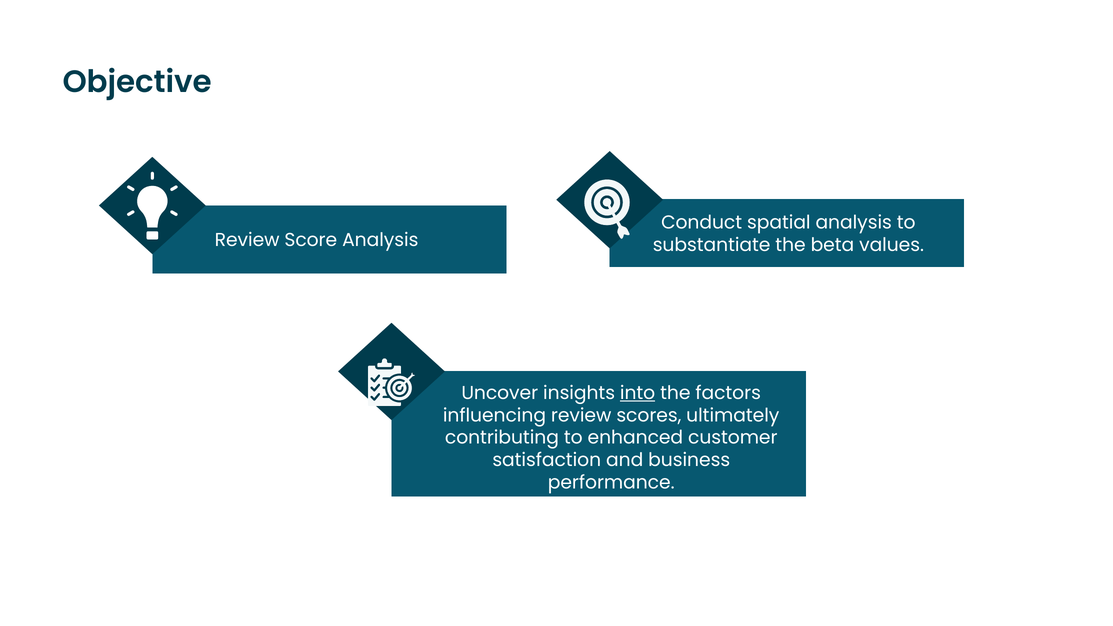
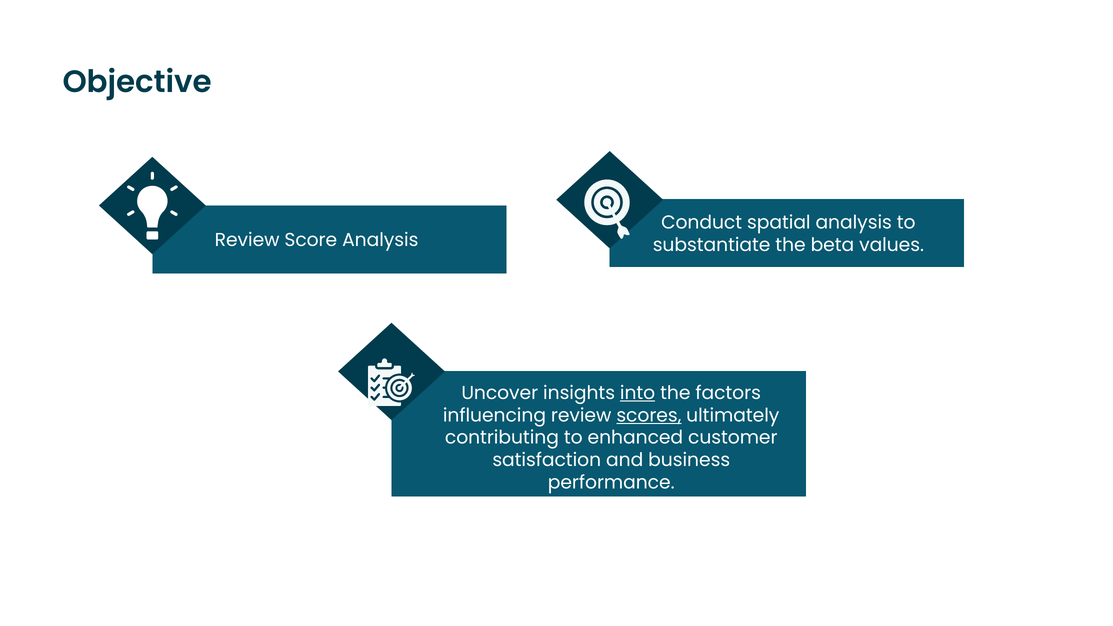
scores underline: none -> present
